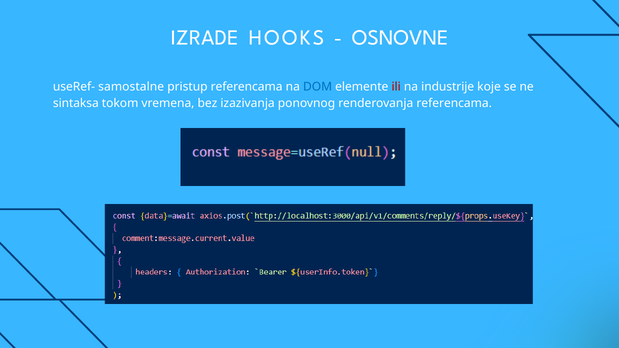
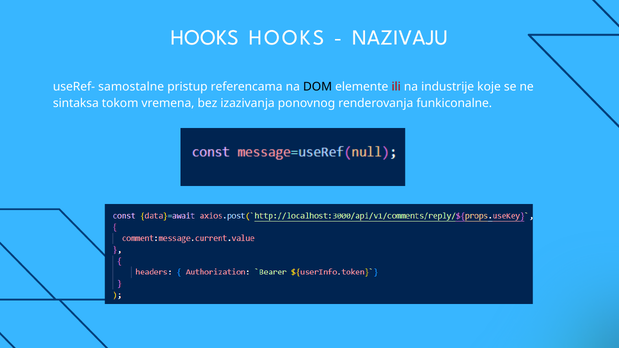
IZRADE at (205, 37): IZRADE -> HOOKS
OSNOVNE: OSNOVNE -> NAZIVAJU
DOM colour: blue -> black
renderovanja referencama: referencama -> funkiconalne
